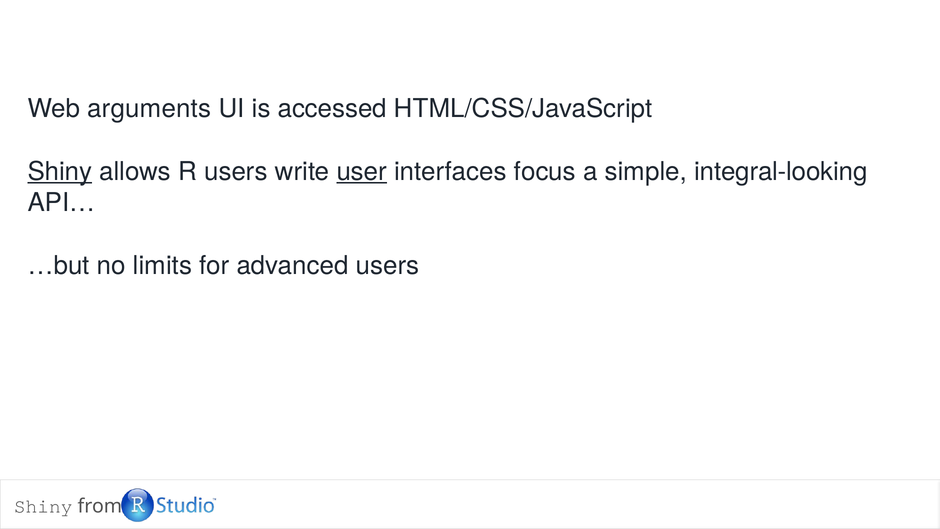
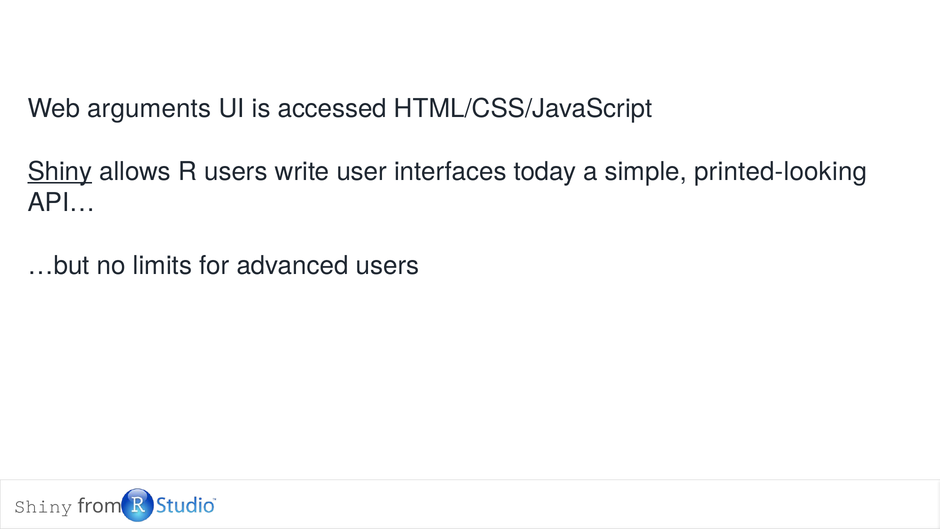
user underline: present -> none
focus: focus -> today
integral-looking: integral-looking -> printed-looking
